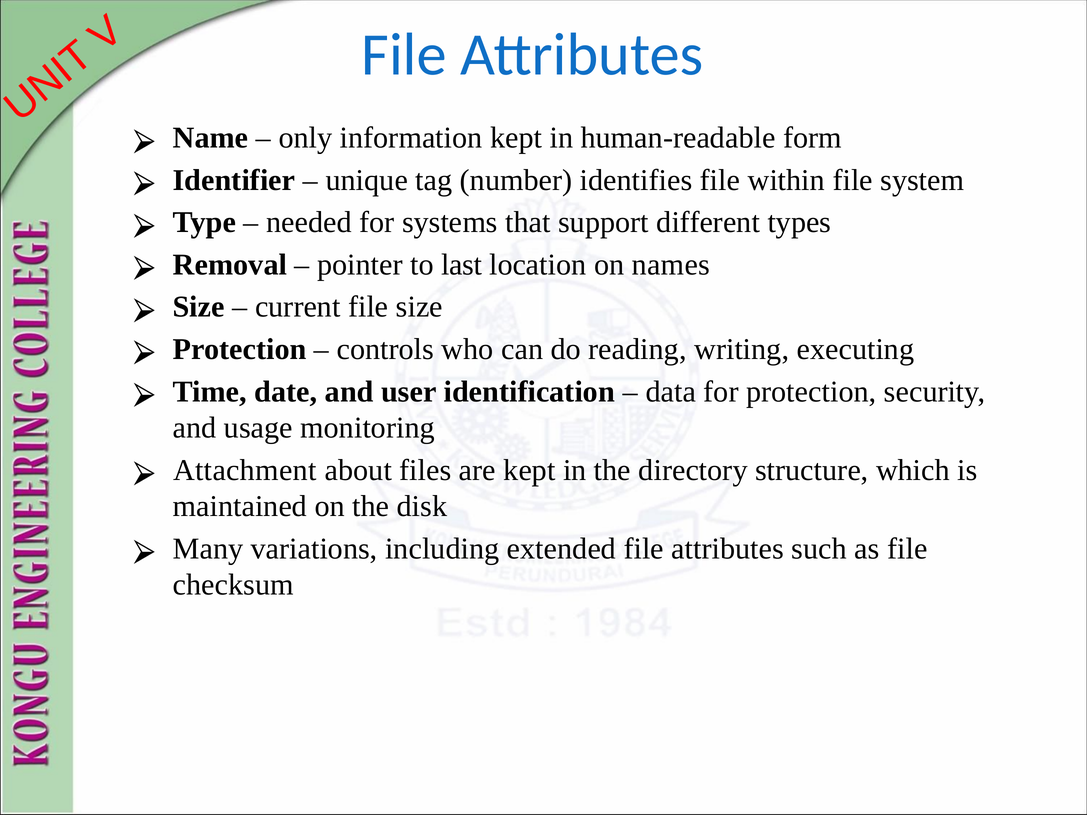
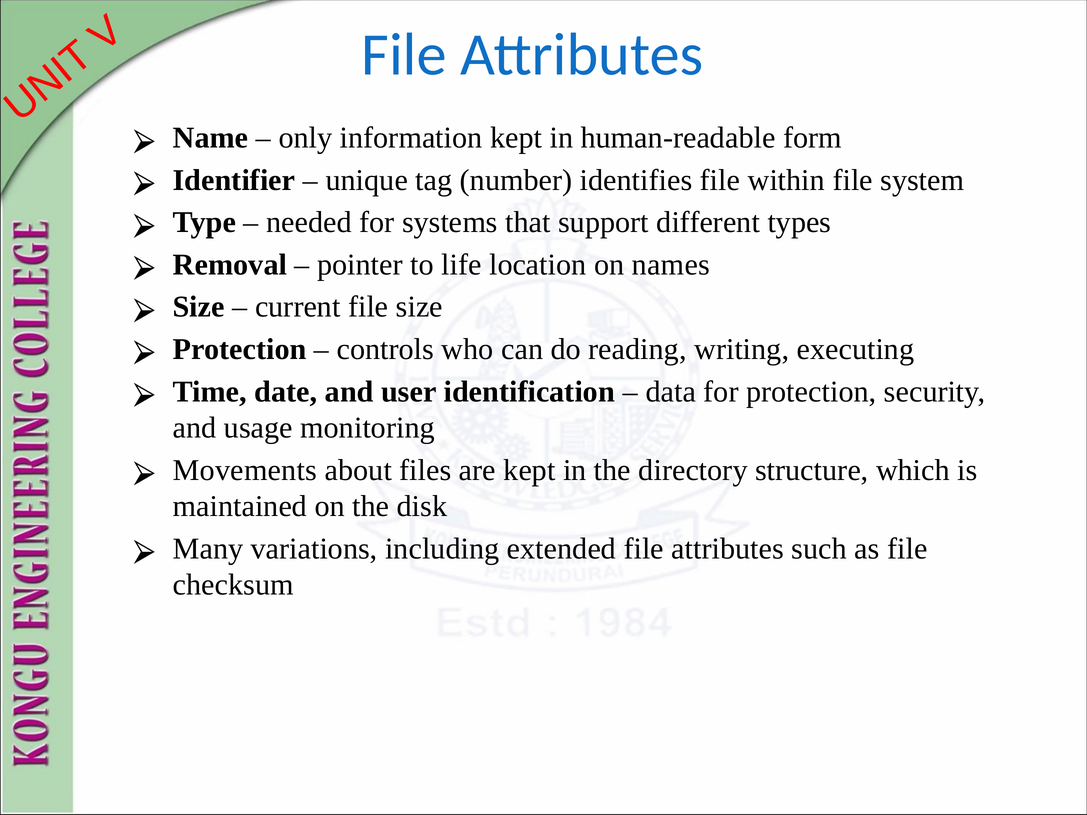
last: last -> life
Attachment: Attachment -> Movements
